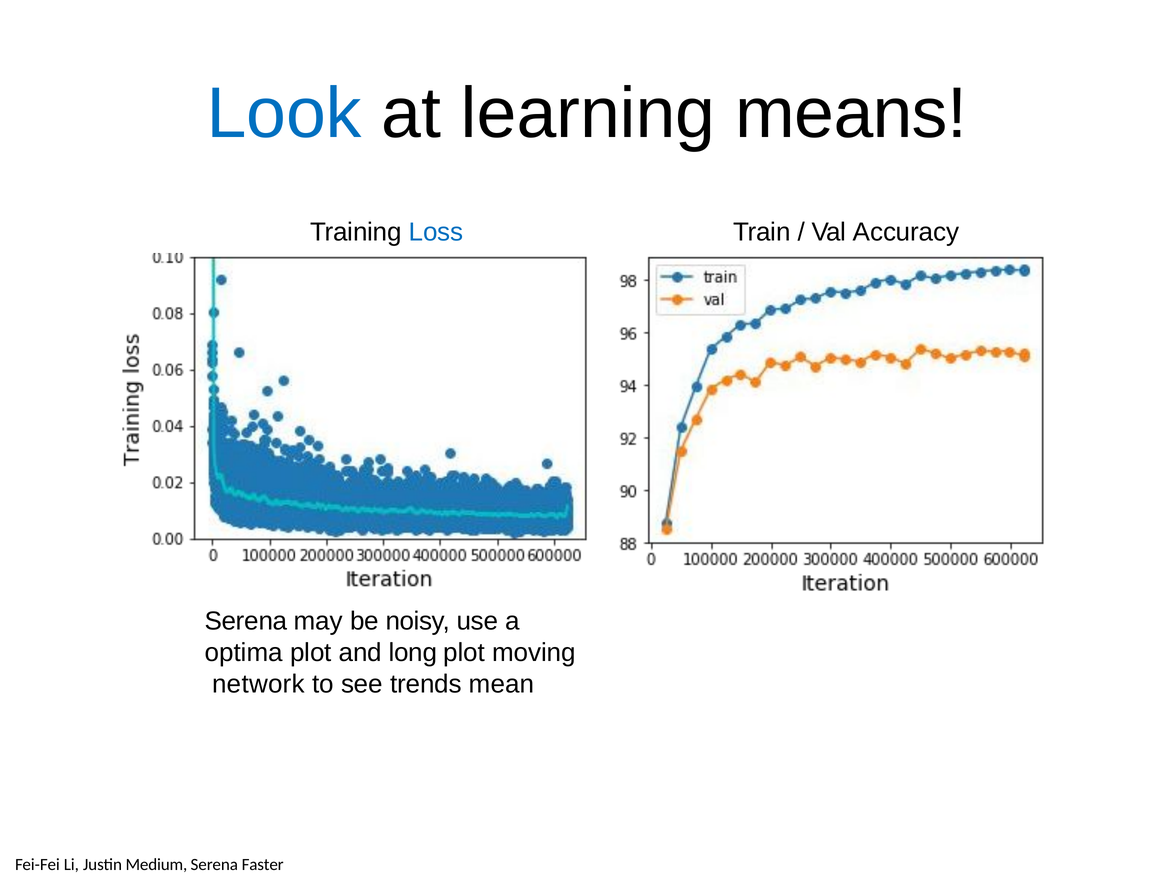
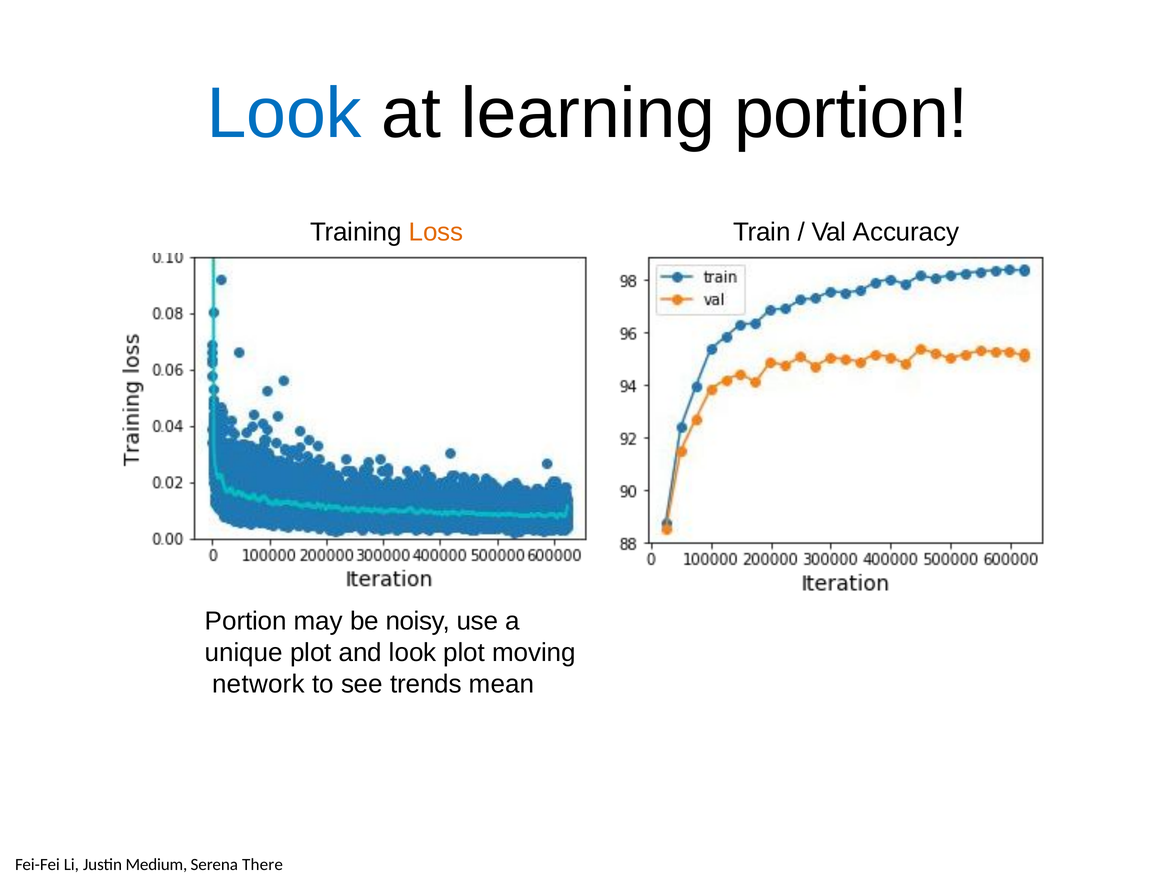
learning means: means -> portion
Loss colour: blue -> orange
Serena at (246, 621): Serena -> Portion
optima: optima -> unique
and long: long -> look
Faster: Faster -> There
